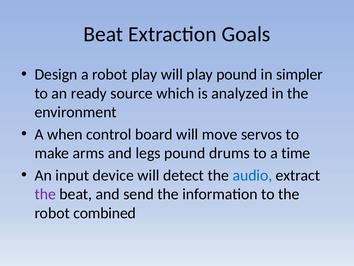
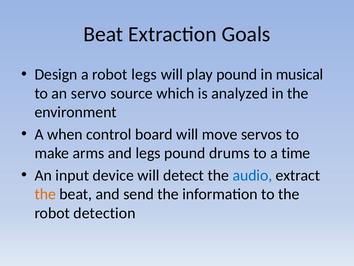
robot play: play -> legs
simpler: simpler -> musical
ready: ready -> servo
the at (45, 194) colour: purple -> orange
combined: combined -> detection
